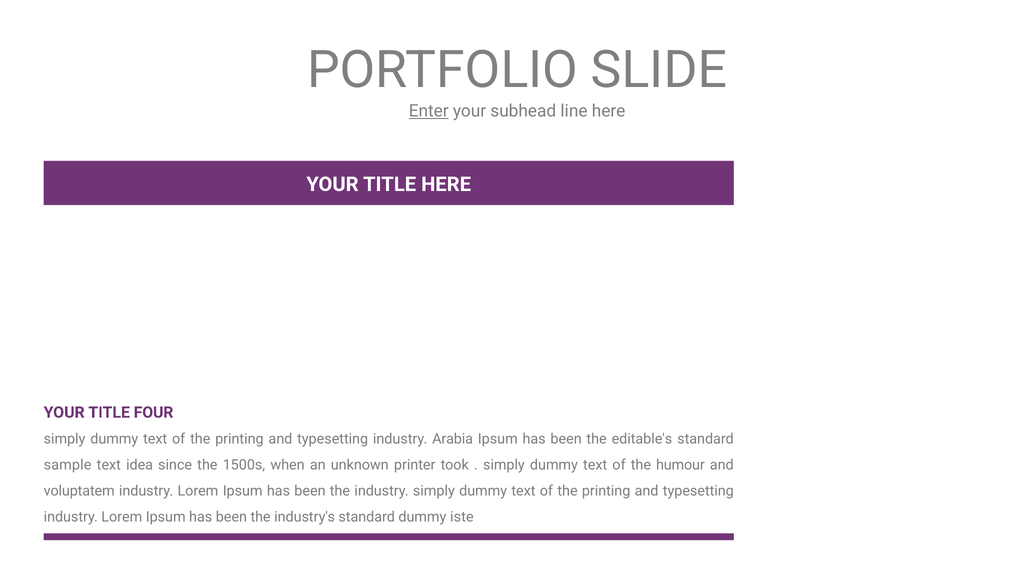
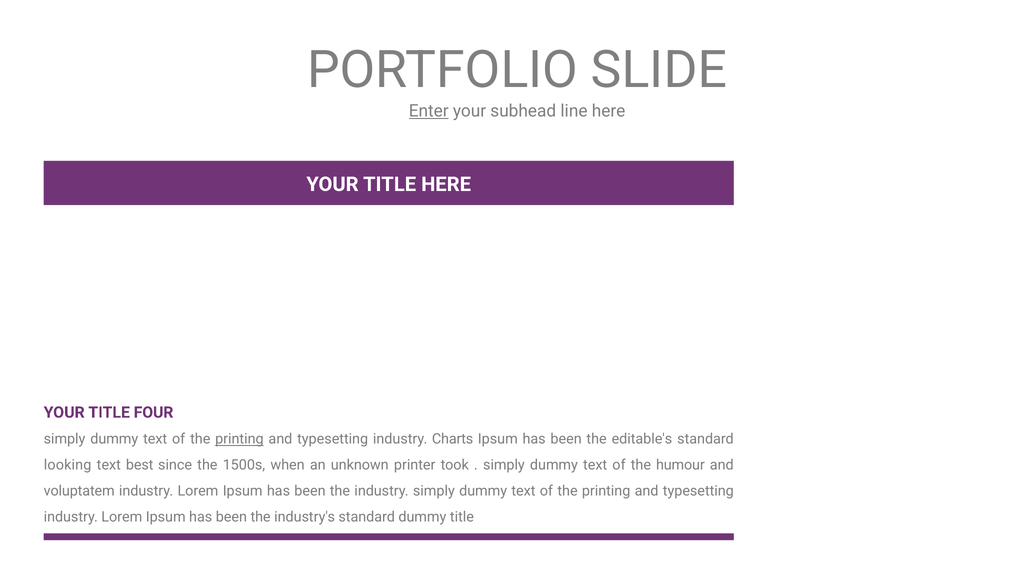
printing at (239, 439) underline: none -> present
Arabia: Arabia -> Charts
sample: sample -> looking
idea: idea -> best
dummy iste: iste -> title
